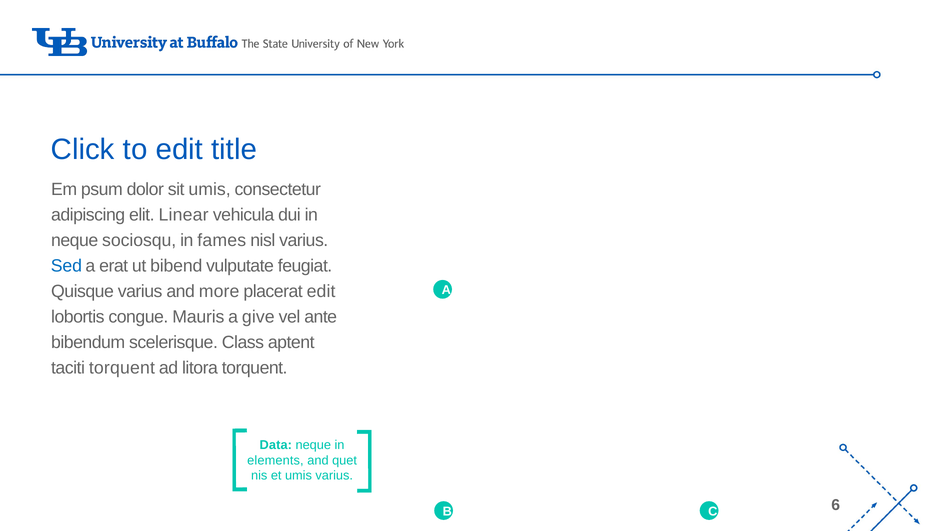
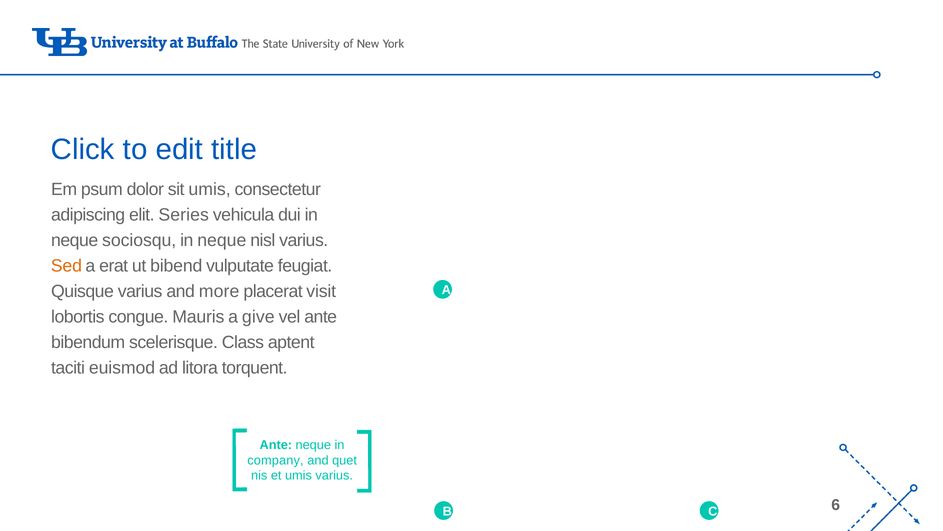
Linear: Linear -> Series
fames at (222, 240): fames -> neque
Sed colour: blue -> orange
placerat edit: edit -> visit
taciti torquent: torquent -> euismod
Data at (276, 445): Data -> Ante
elements: elements -> company
